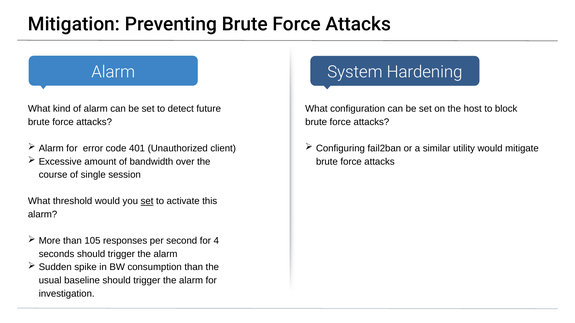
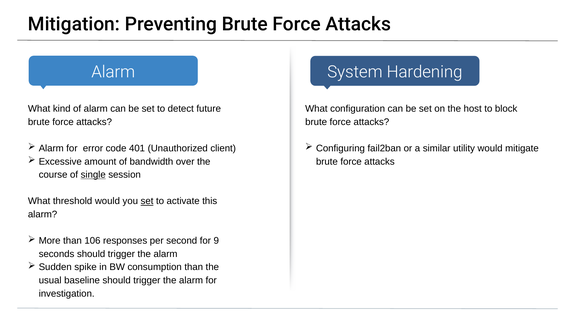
single underline: none -> present
105: 105 -> 106
4: 4 -> 9
